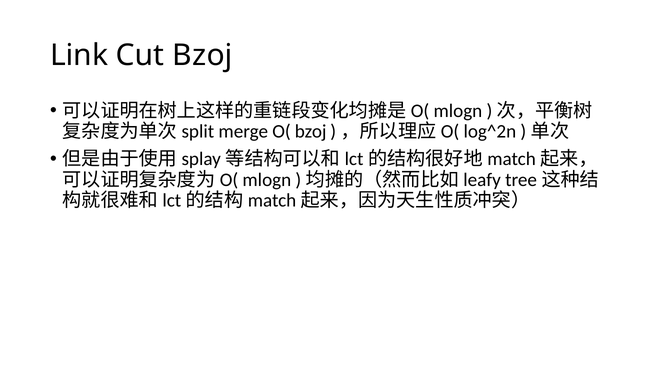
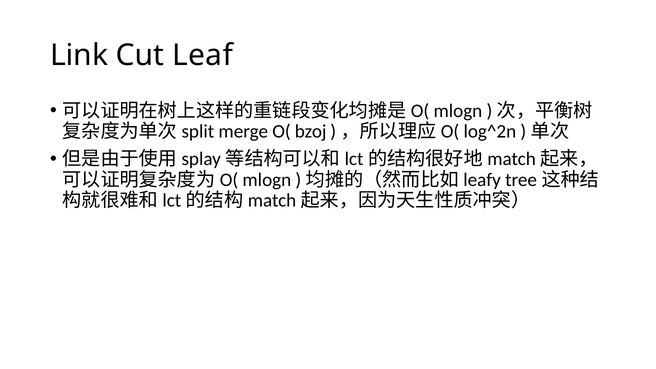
Cut Bzoj: Bzoj -> Leaf
